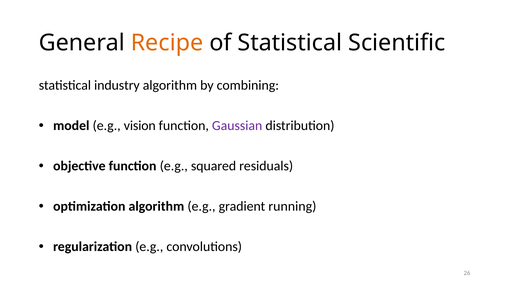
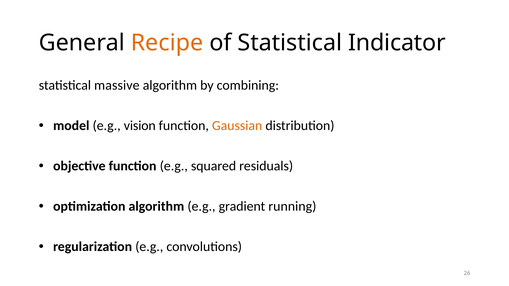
Scientific: Scientific -> Indicator
industry: industry -> massive
Gaussian colour: purple -> orange
